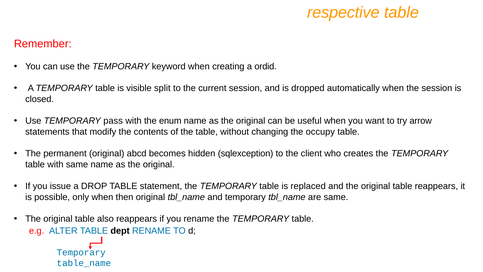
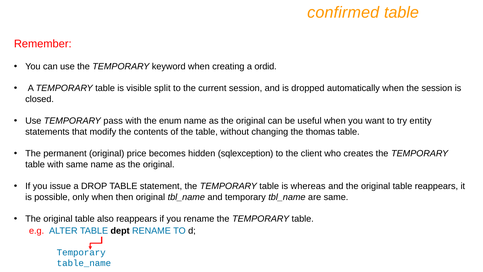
respective: respective -> confirmed
arrow: arrow -> entity
occupy: occupy -> thomas
abcd: abcd -> price
replaced: replaced -> whereas
